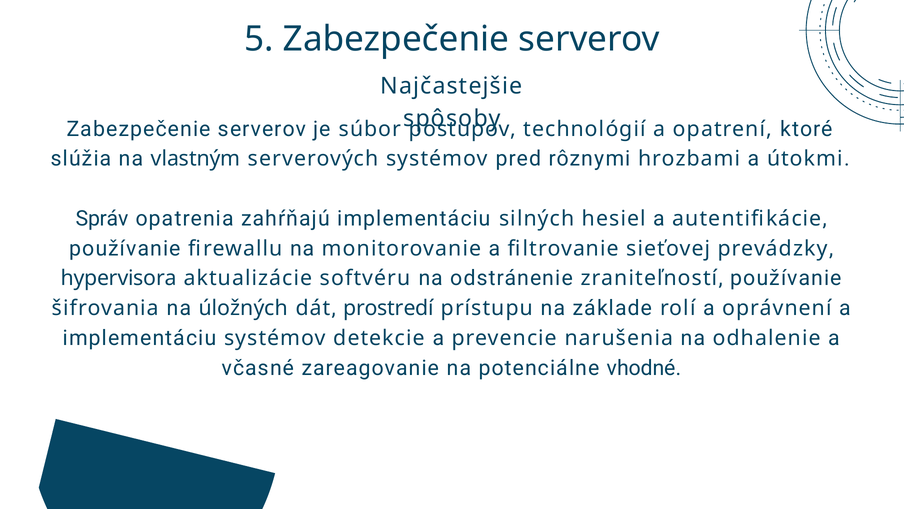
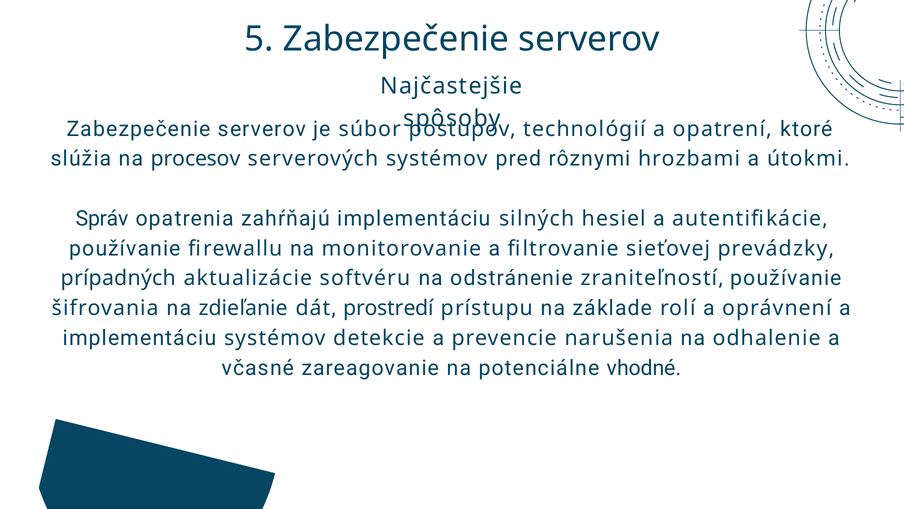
vlastným: vlastným -> procesov
hypervisora: hypervisora -> prípadných
úložných: úložných -> zdieľanie
